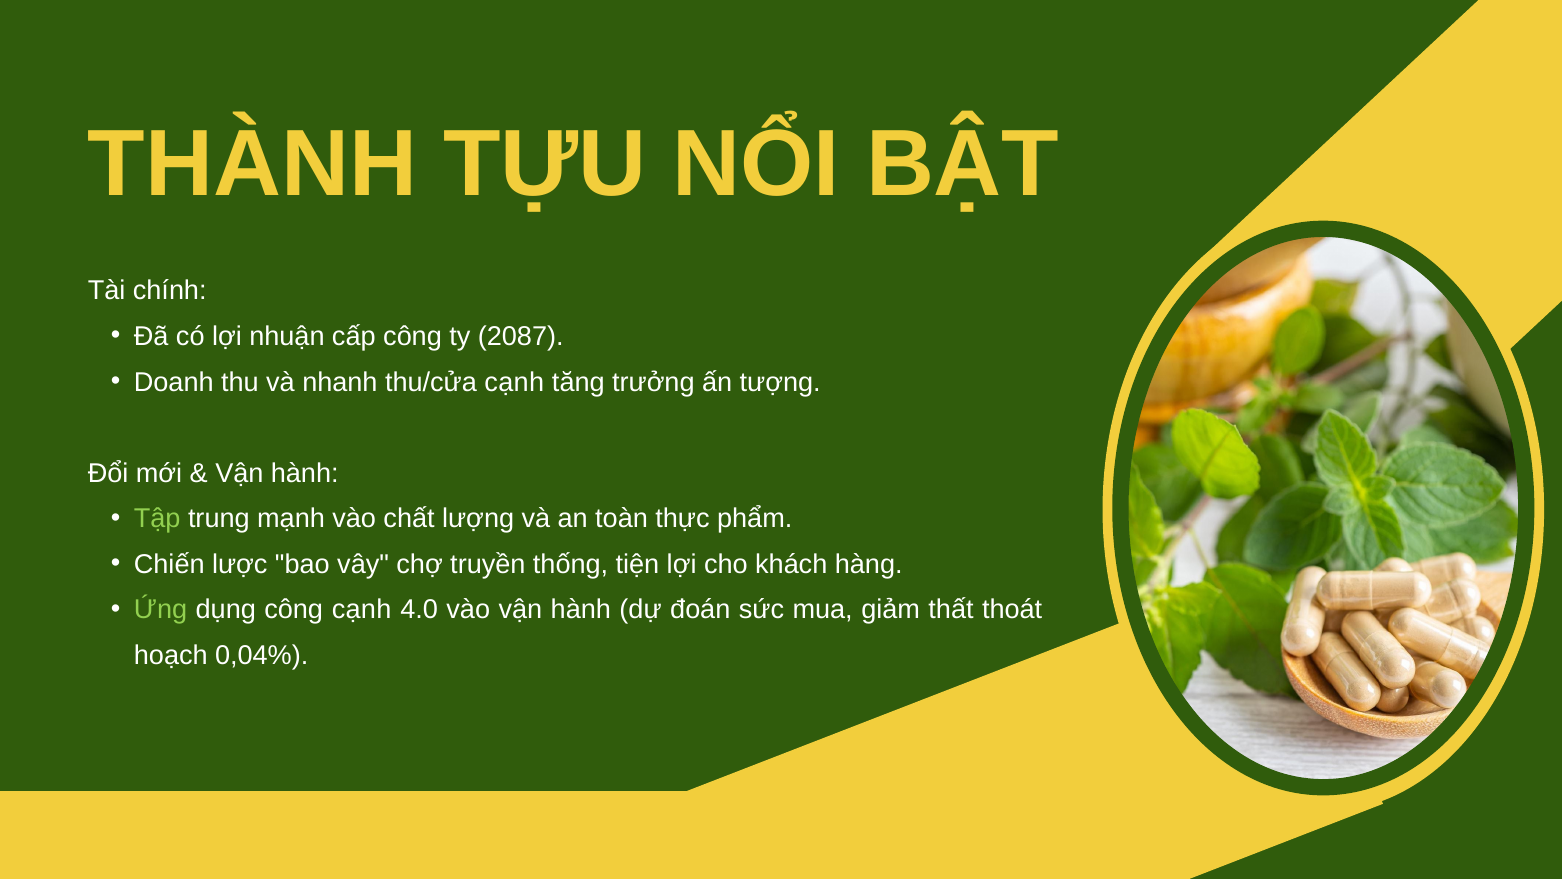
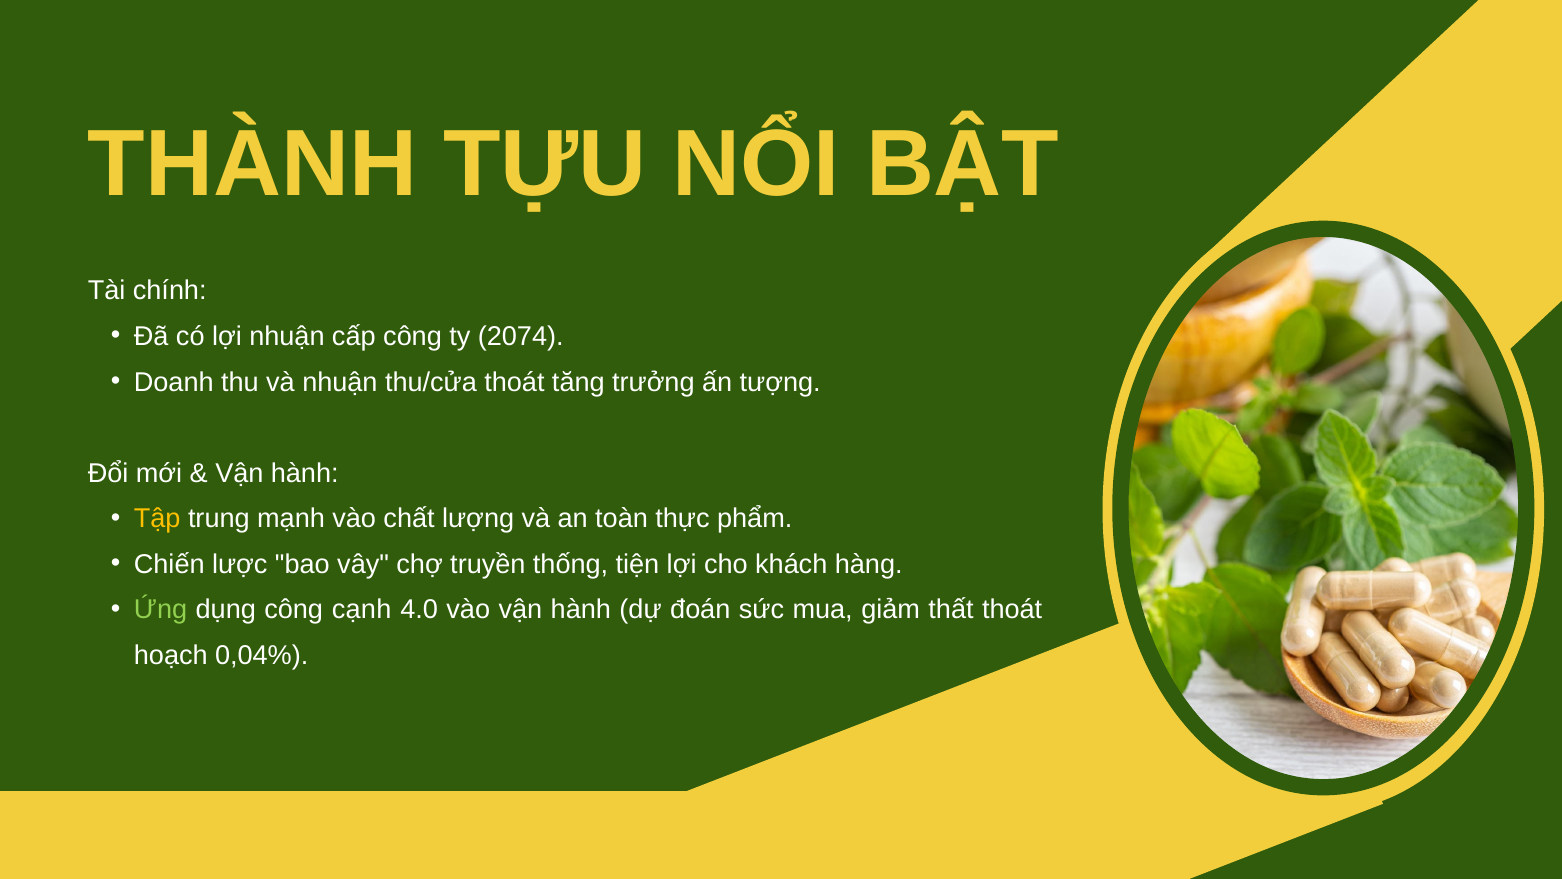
2087: 2087 -> 2074
và nhanh: nhanh -> nhuận
thu/cửa cạnh: cạnh -> thoát
Tập colour: light green -> yellow
